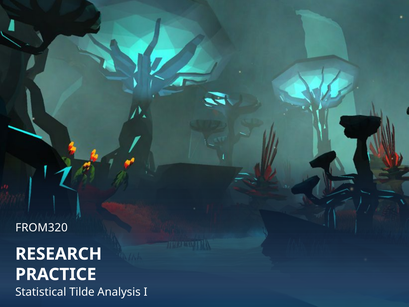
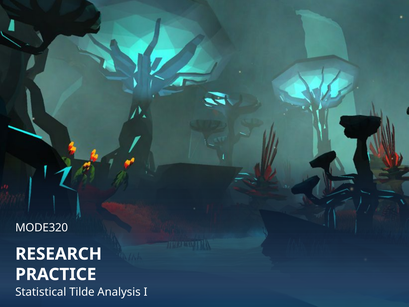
FROM320: FROM320 -> MODE320
